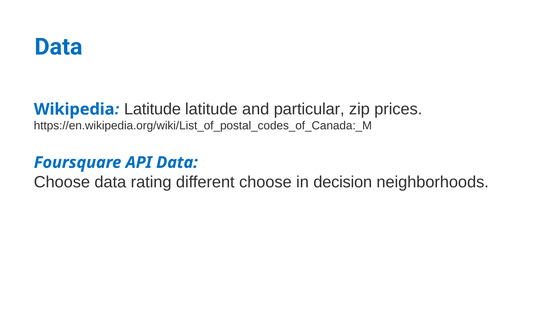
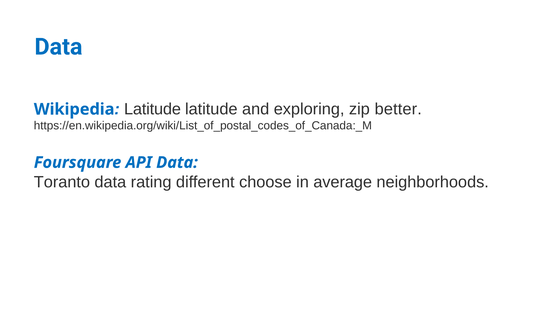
particular: particular -> exploring
prices: prices -> better
Choose at (62, 182): Choose -> Toranto
decision: decision -> average
